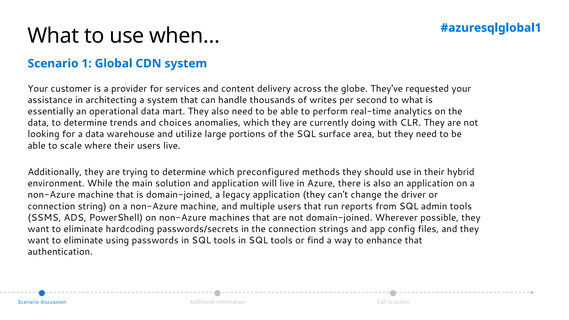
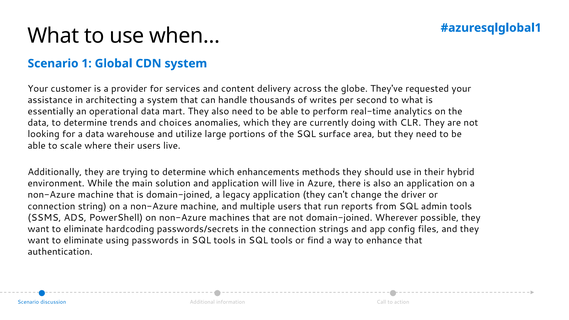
preconfigured: preconfigured -> enhancements
